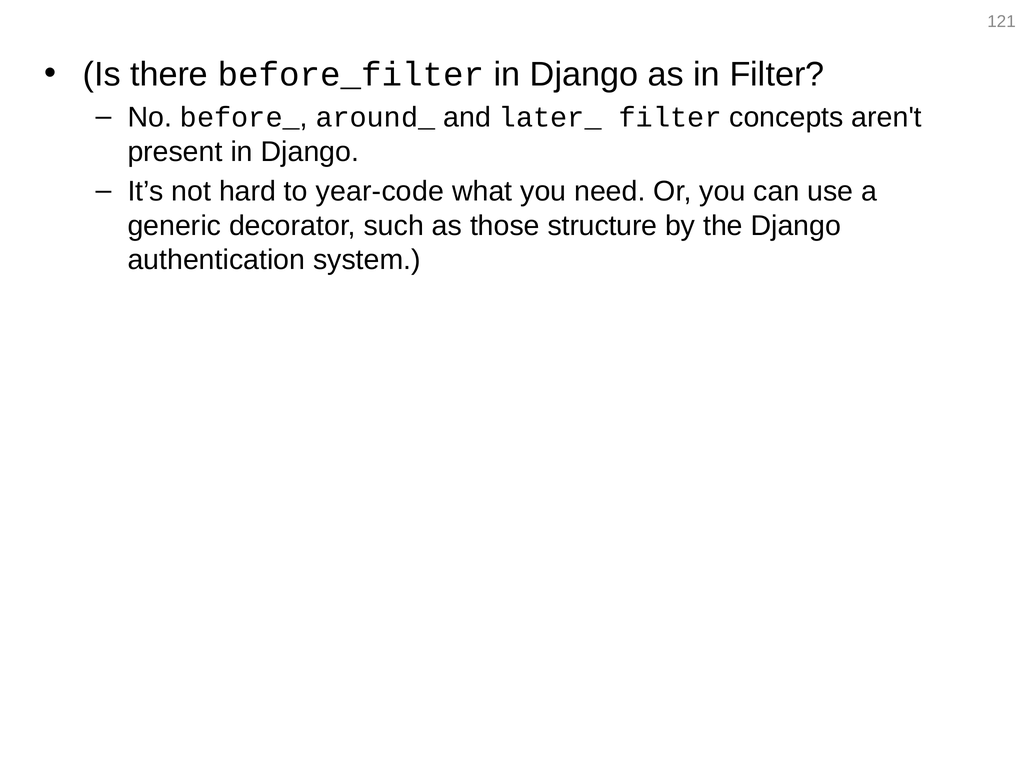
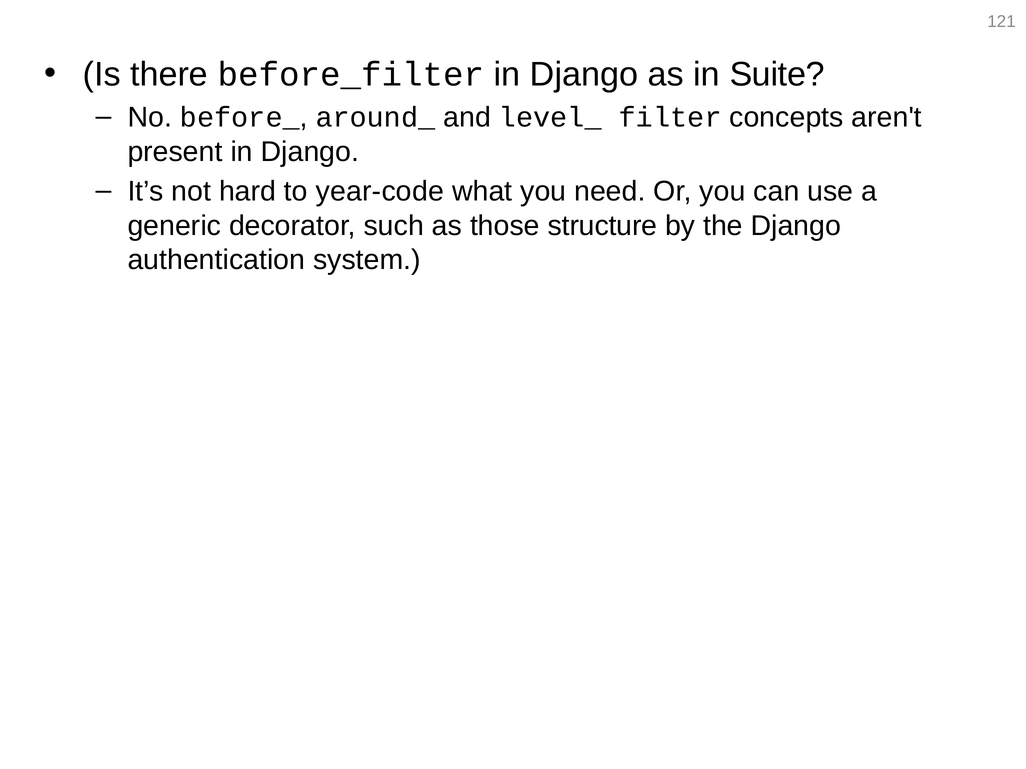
in Filter: Filter -> Suite
later_: later_ -> level_
